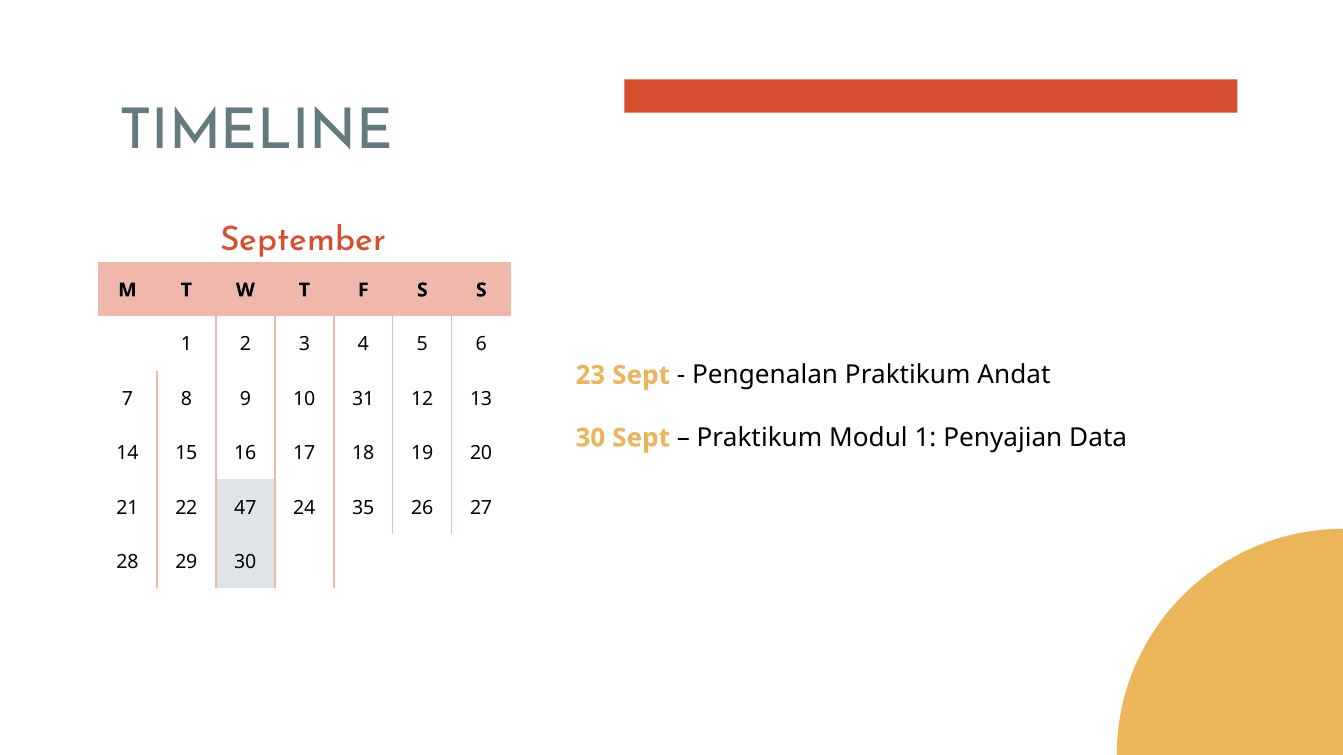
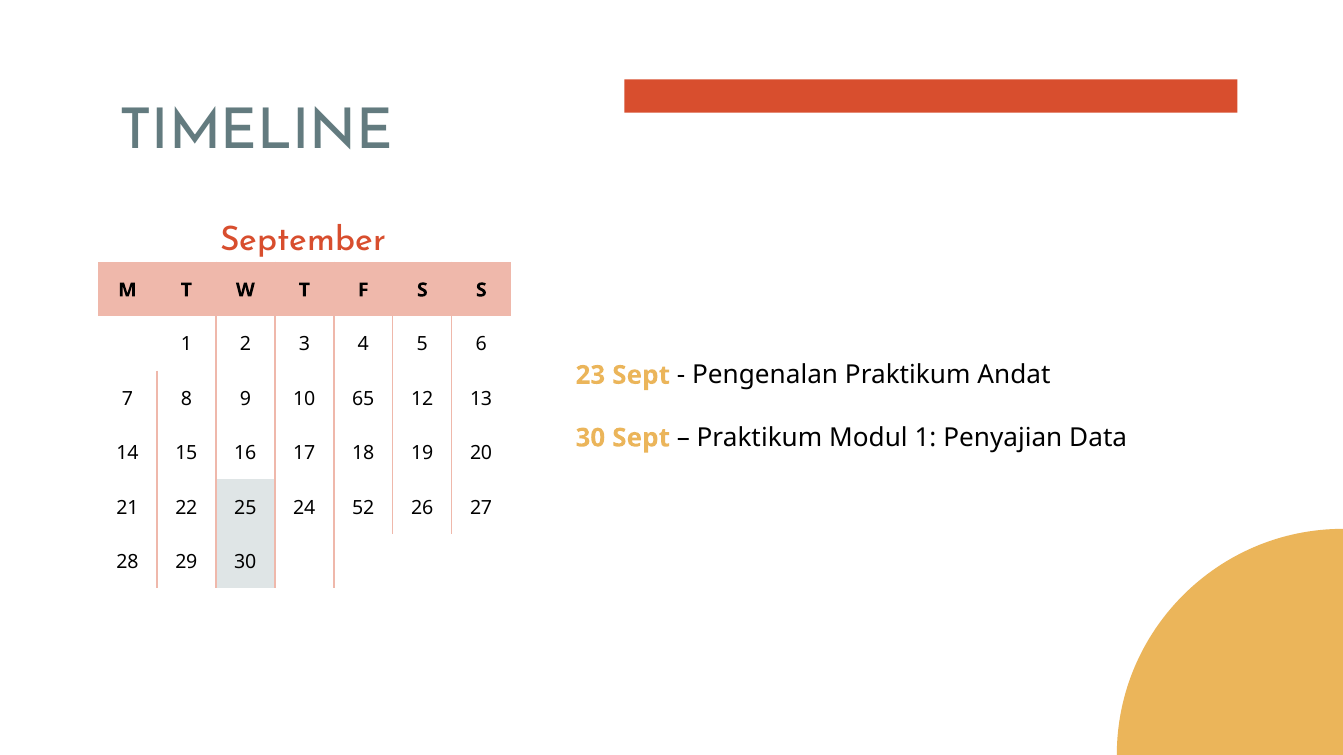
31: 31 -> 65
47: 47 -> 25
35: 35 -> 52
